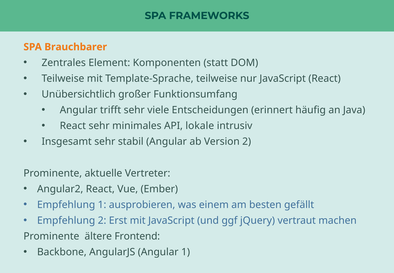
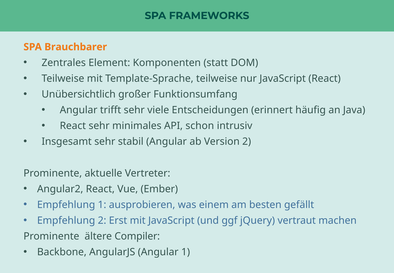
lokale: lokale -> schon
Frontend: Frontend -> Compiler
